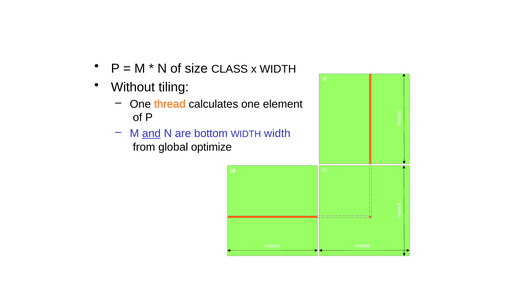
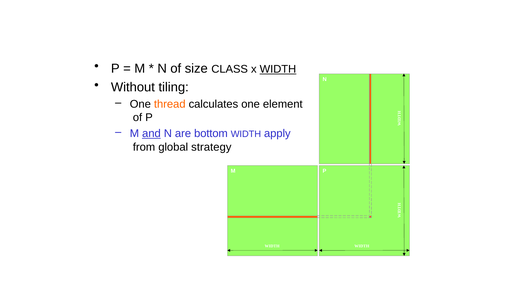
WIDTH at (278, 69) underline: none -> present
width at (277, 134): width -> apply
optimize: optimize -> strategy
